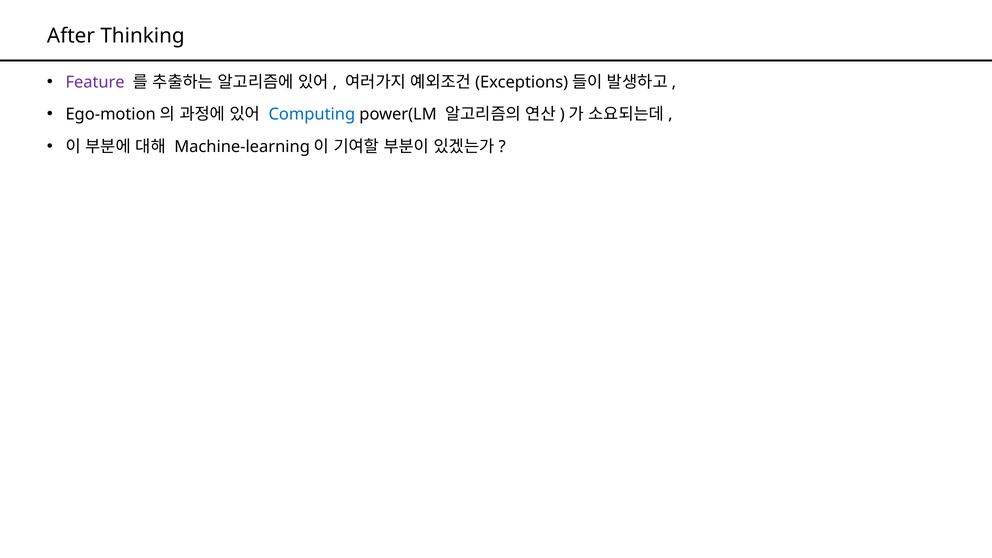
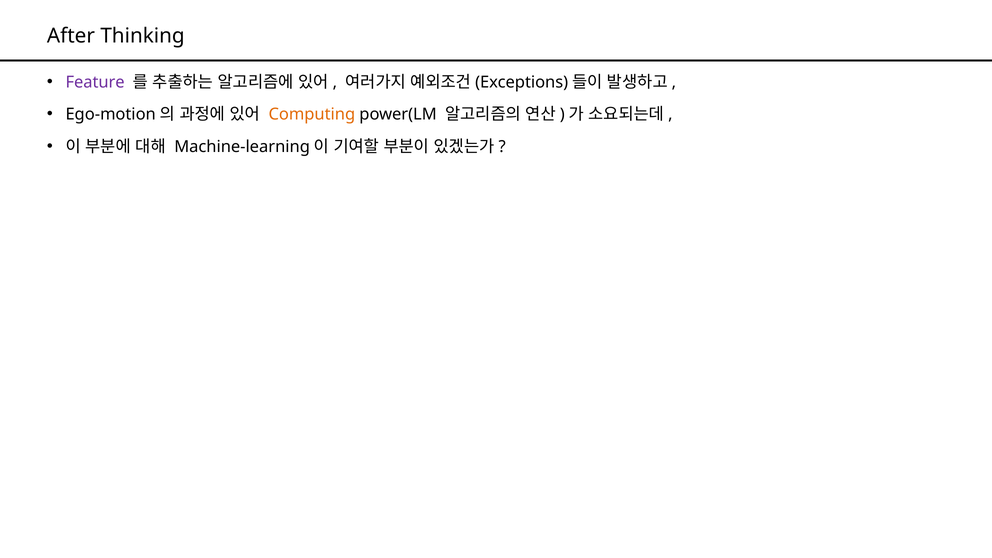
Computing colour: blue -> orange
